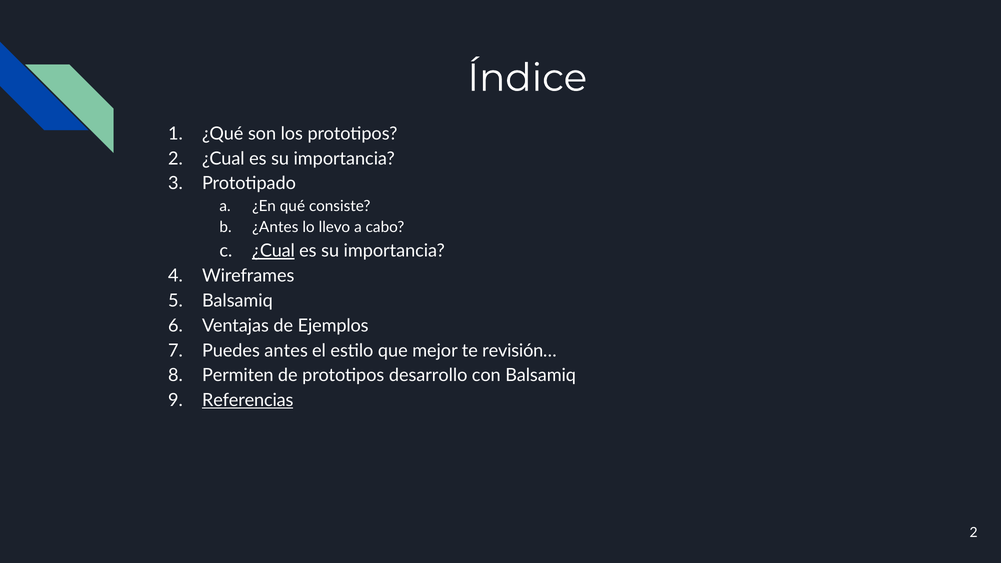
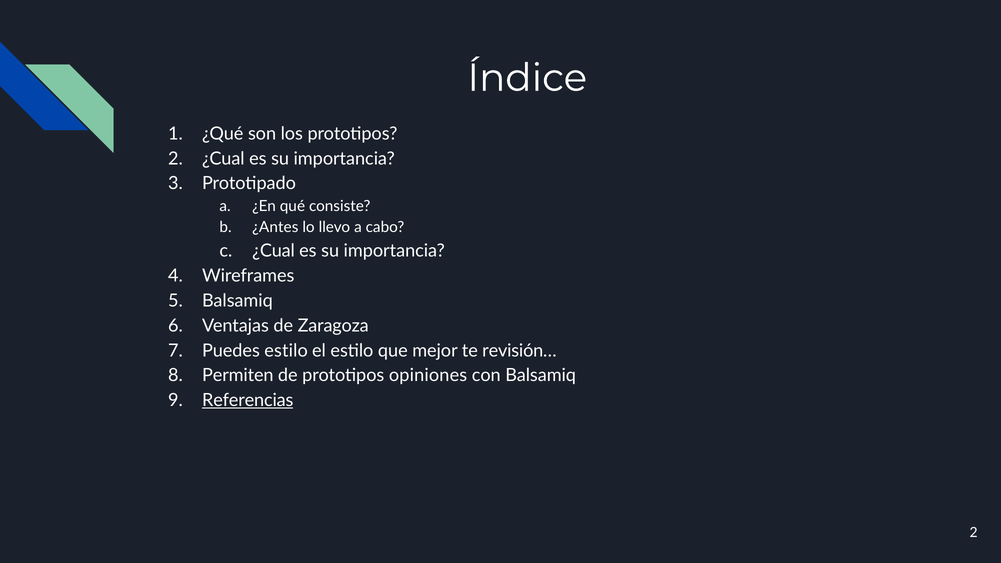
¿Cual at (273, 251) underline: present -> none
Ejemplos: Ejemplos -> Zaragoza
Puedes antes: antes -> estilo
desarrollo: desarrollo -> opiniones
